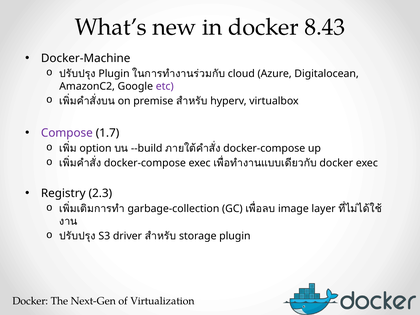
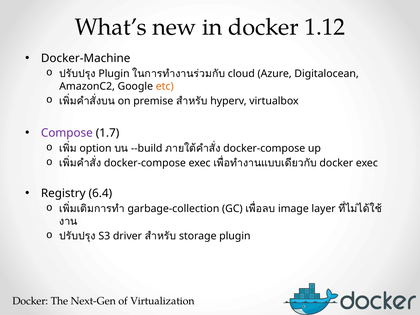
8.43: 8.43 -> 1.12
etc colour: purple -> orange
2.3: 2.3 -> 6.4
